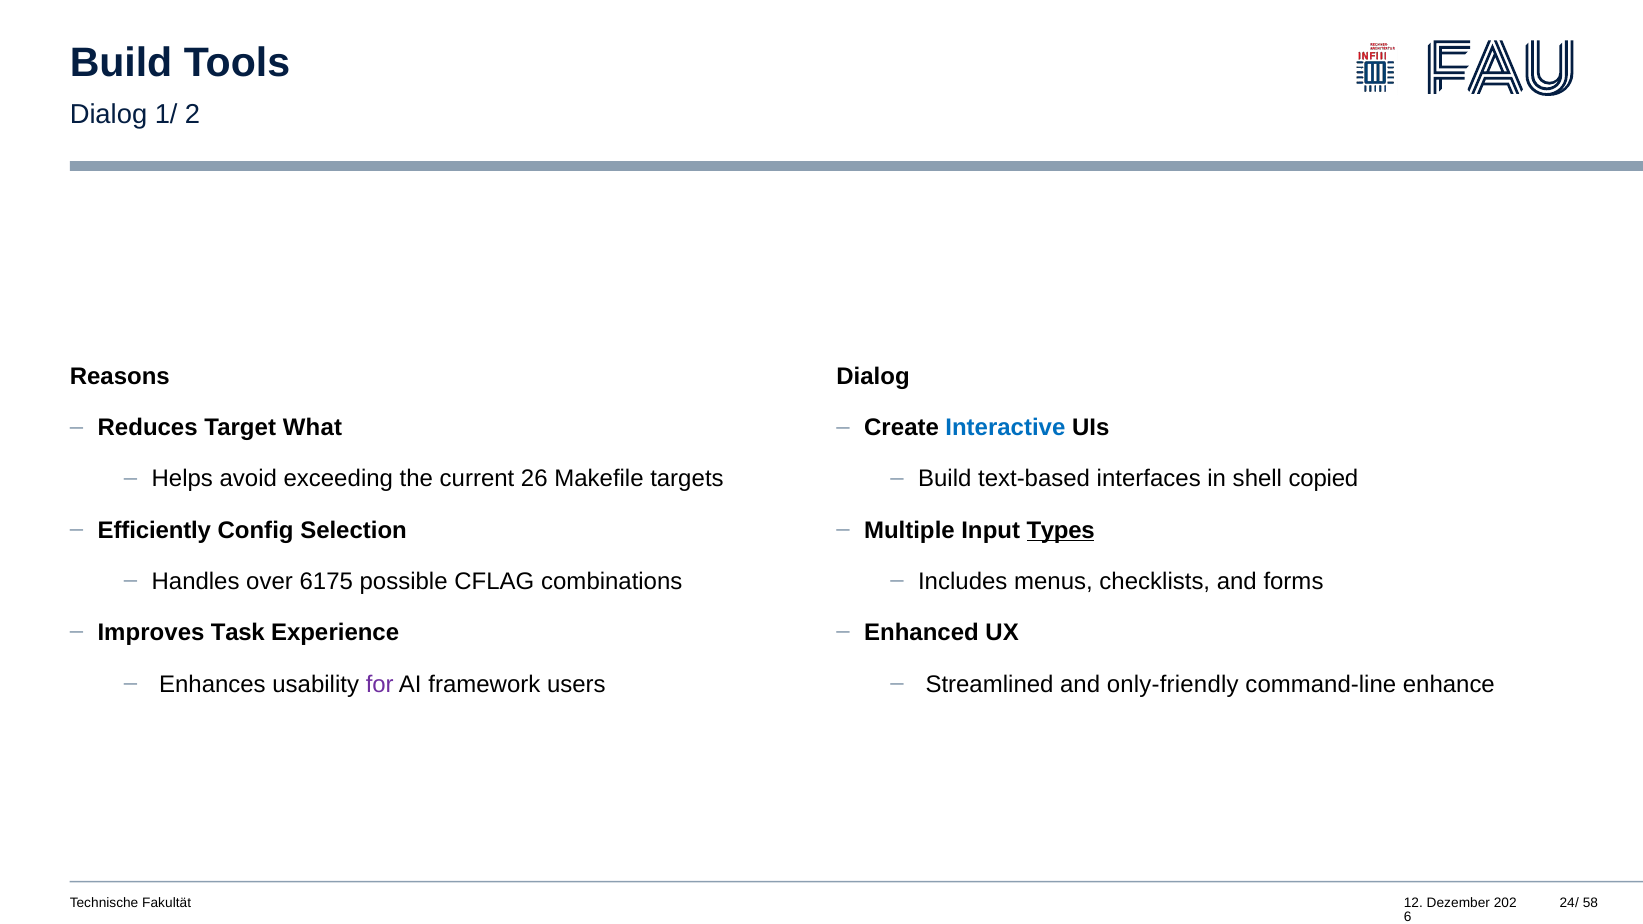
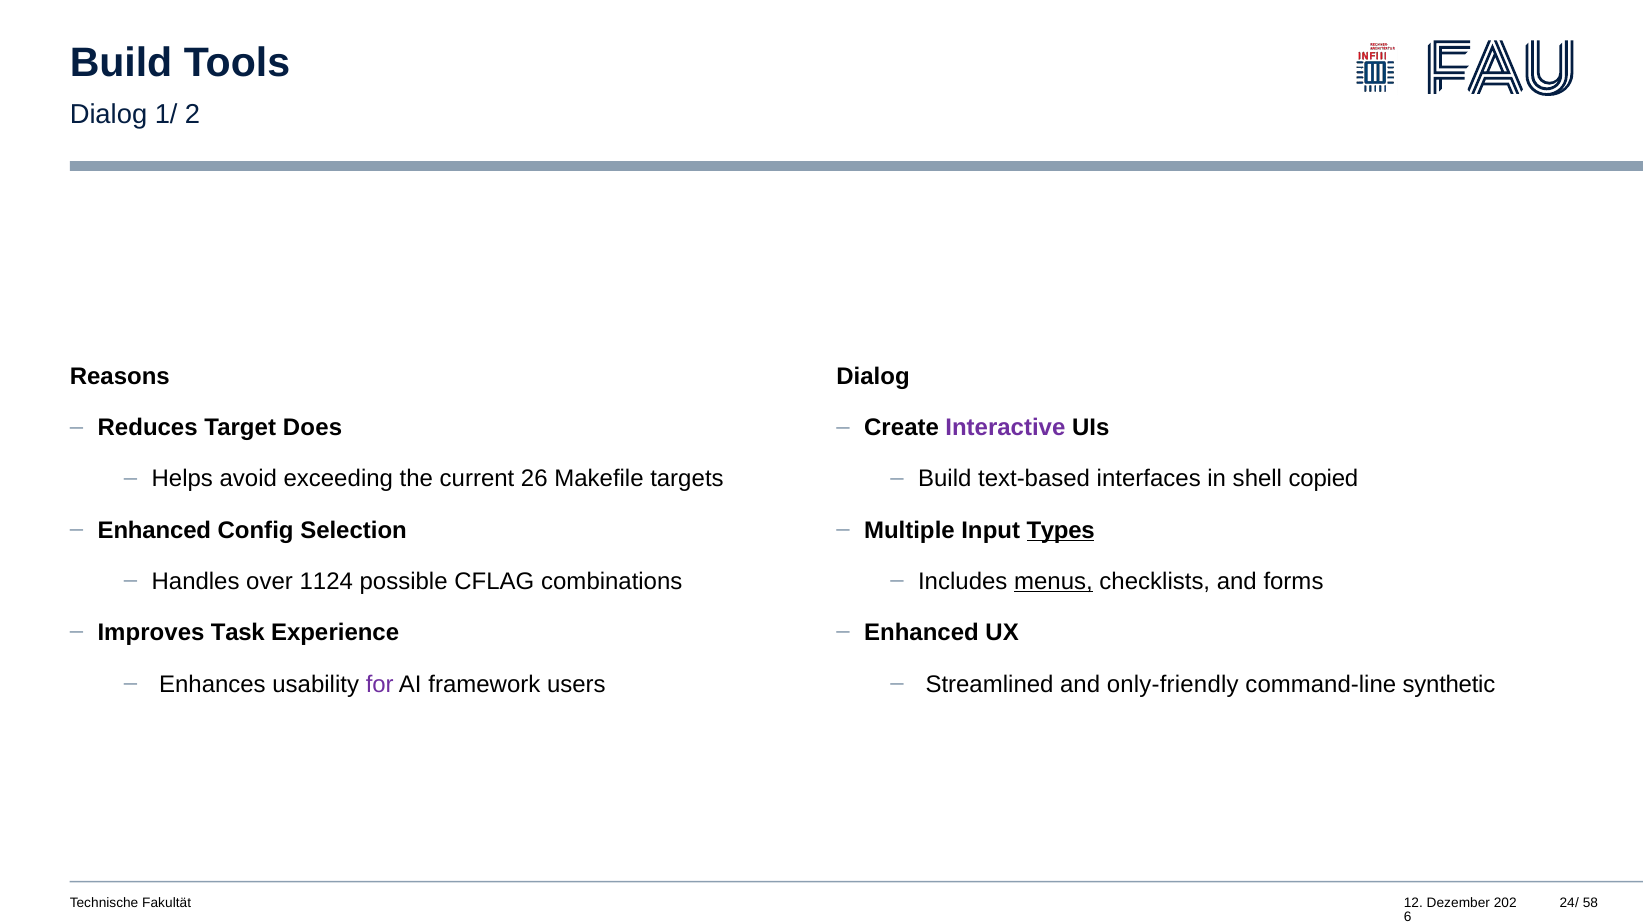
What: What -> Does
Interactive colour: blue -> purple
Efficiently at (154, 530): Efficiently -> Enhanced
6175: 6175 -> 1124
menus underline: none -> present
enhance: enhance -> synthetic
